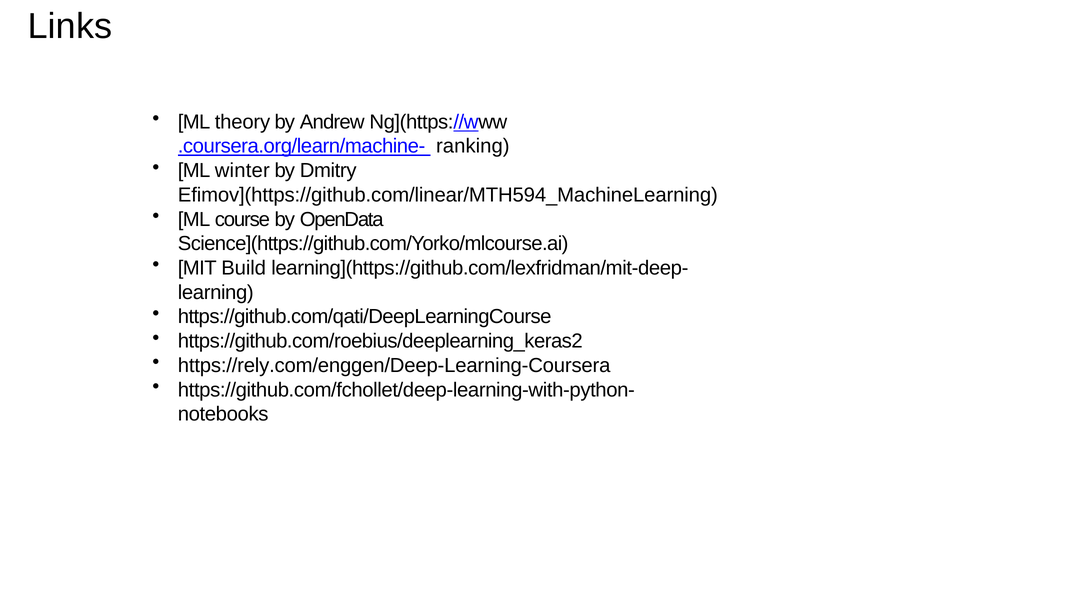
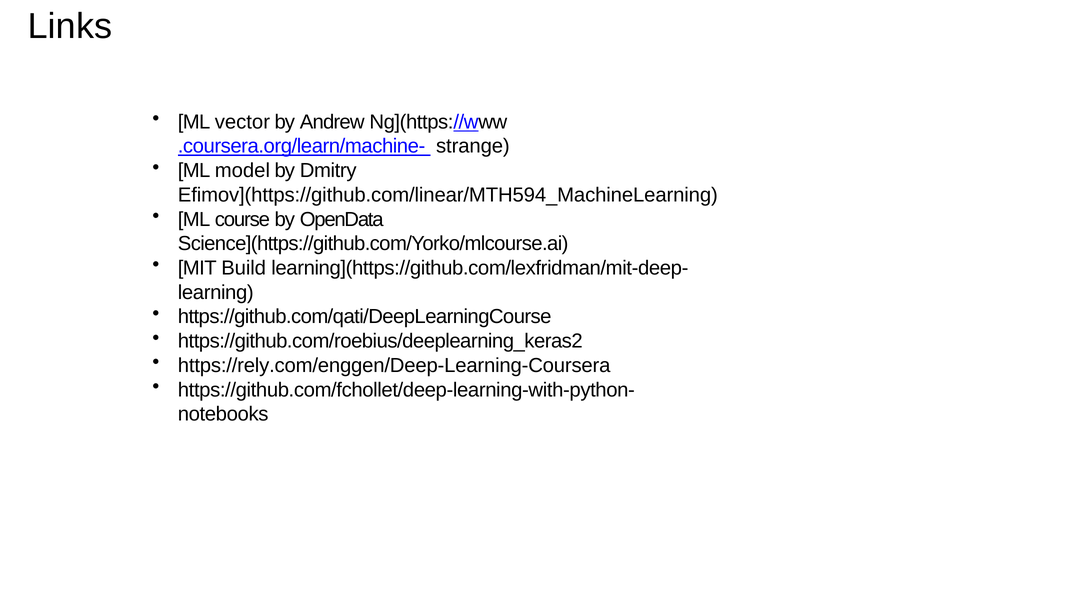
theory: theory -> vector
ranking: ranking -> strange
winter: winter -> model
